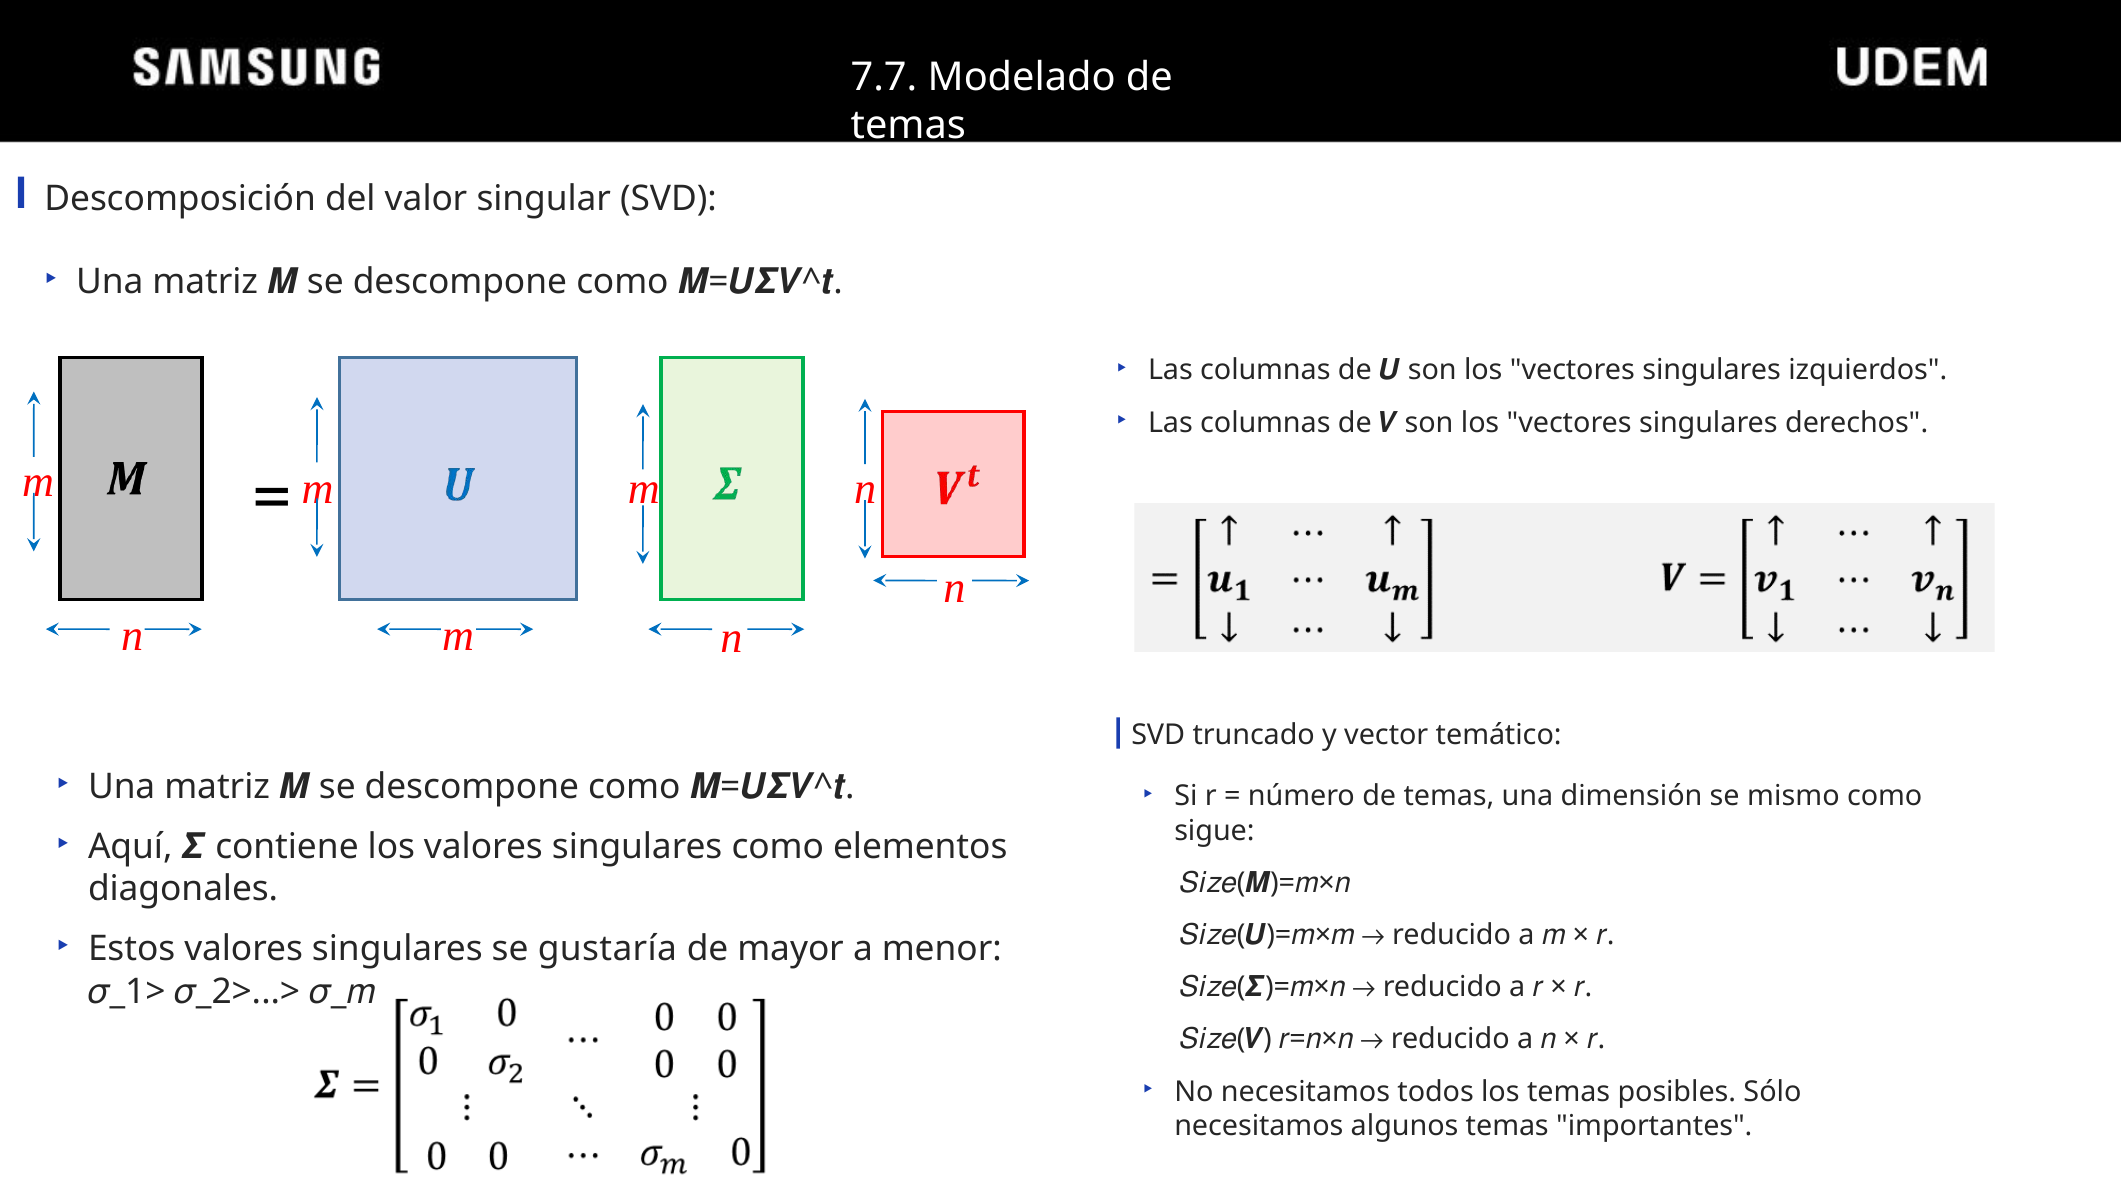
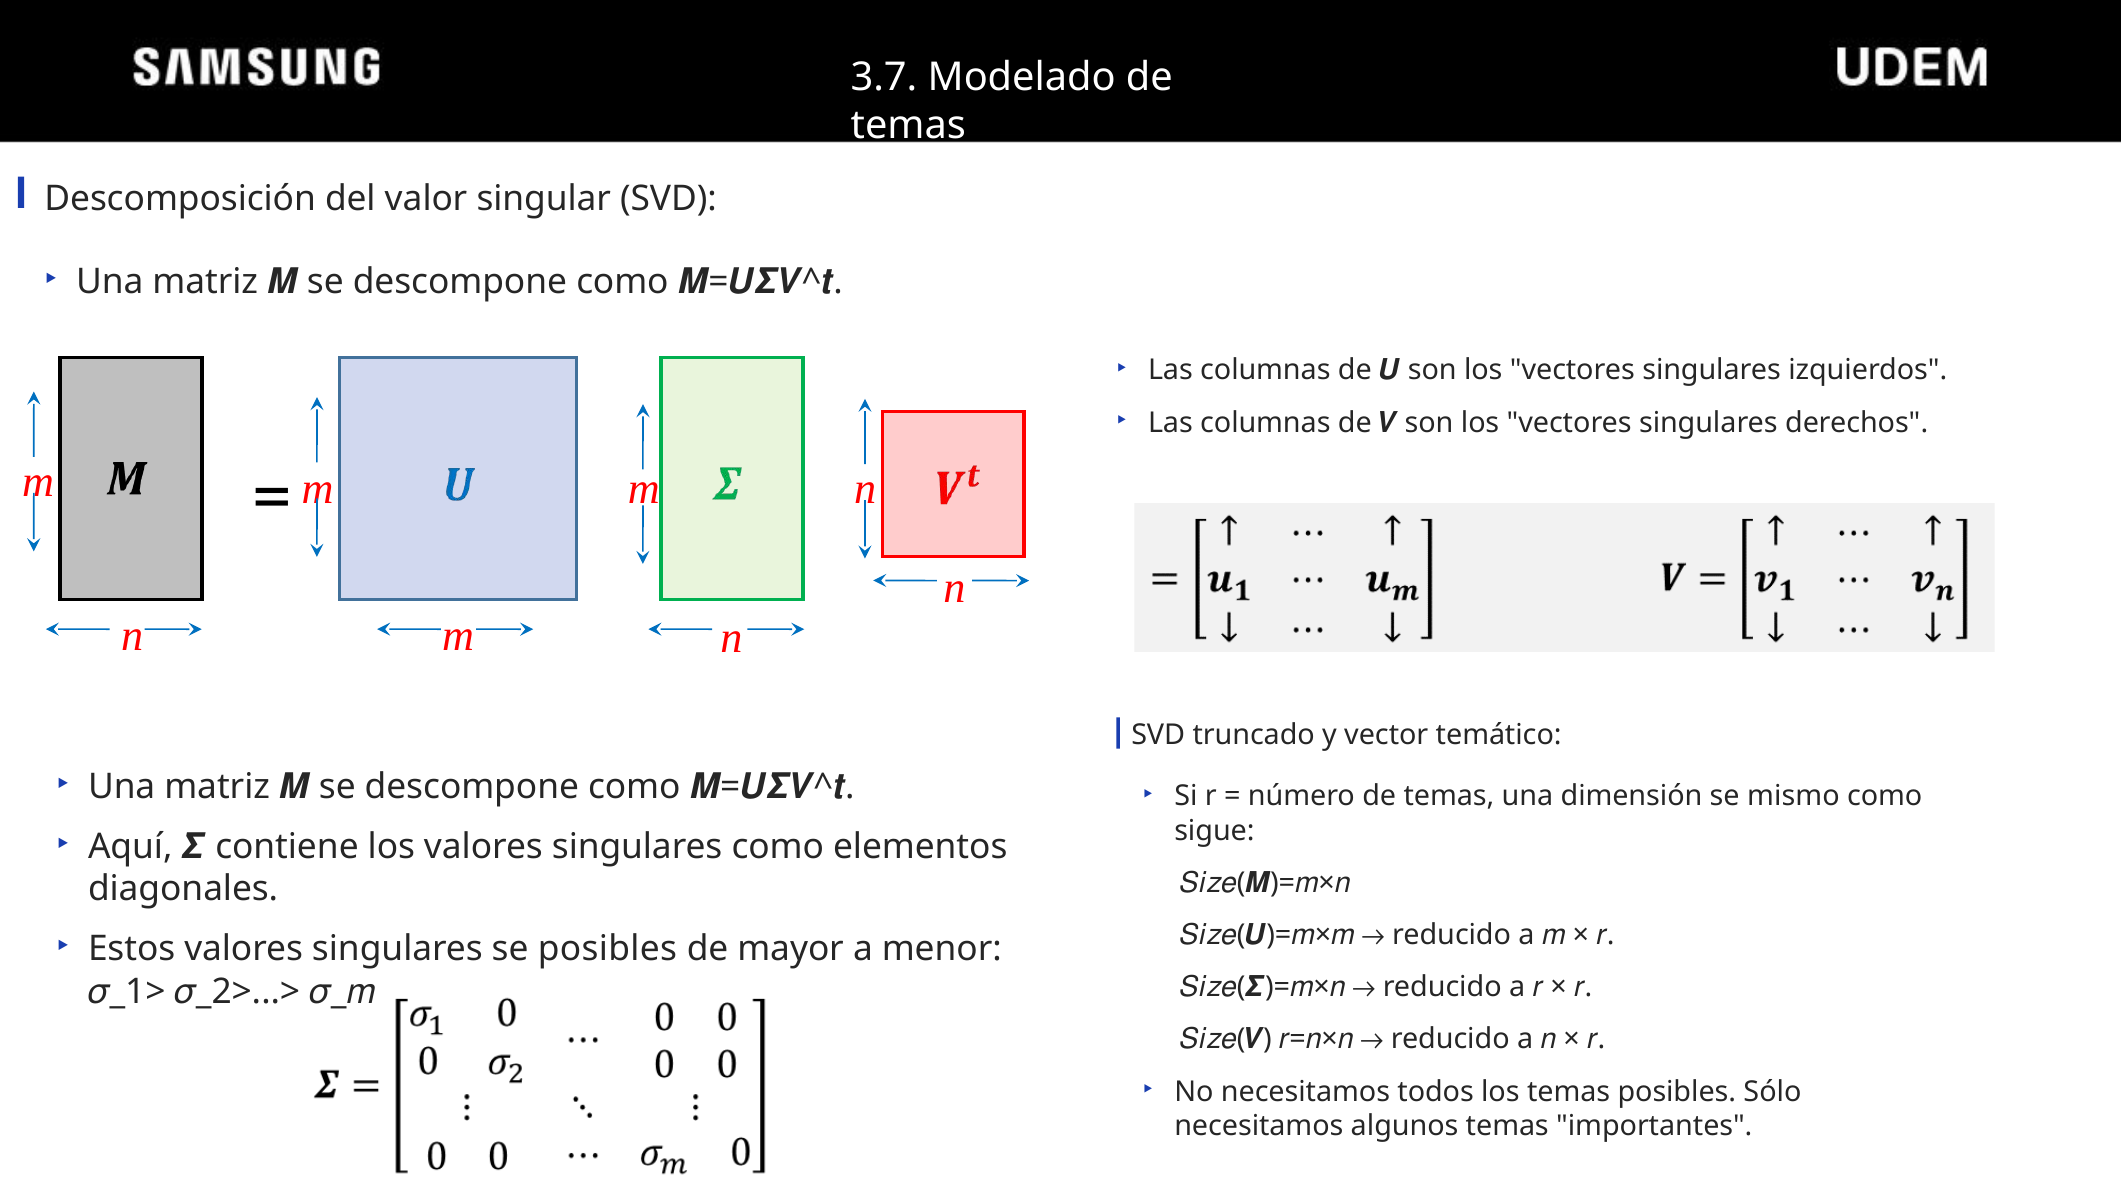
7.7: 7.7 -> 3.7
se gustaría: gustaría -> posibles
